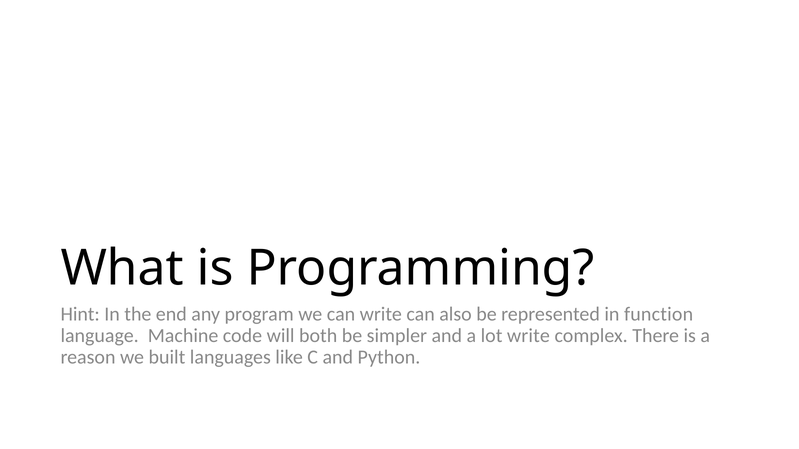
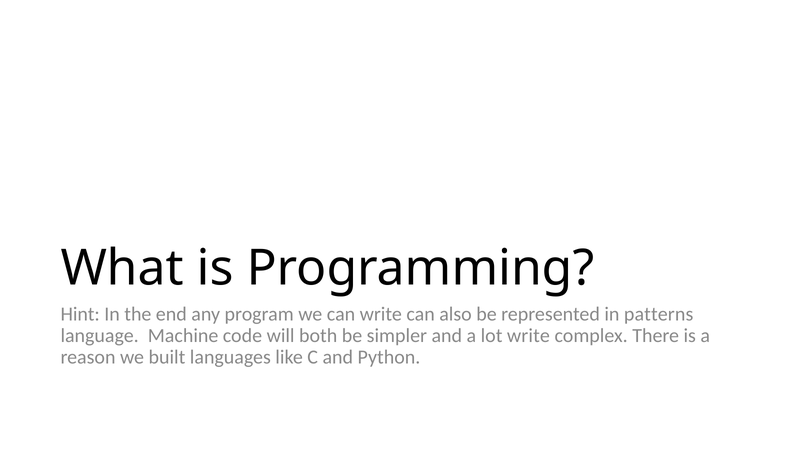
function: function -> patterns
